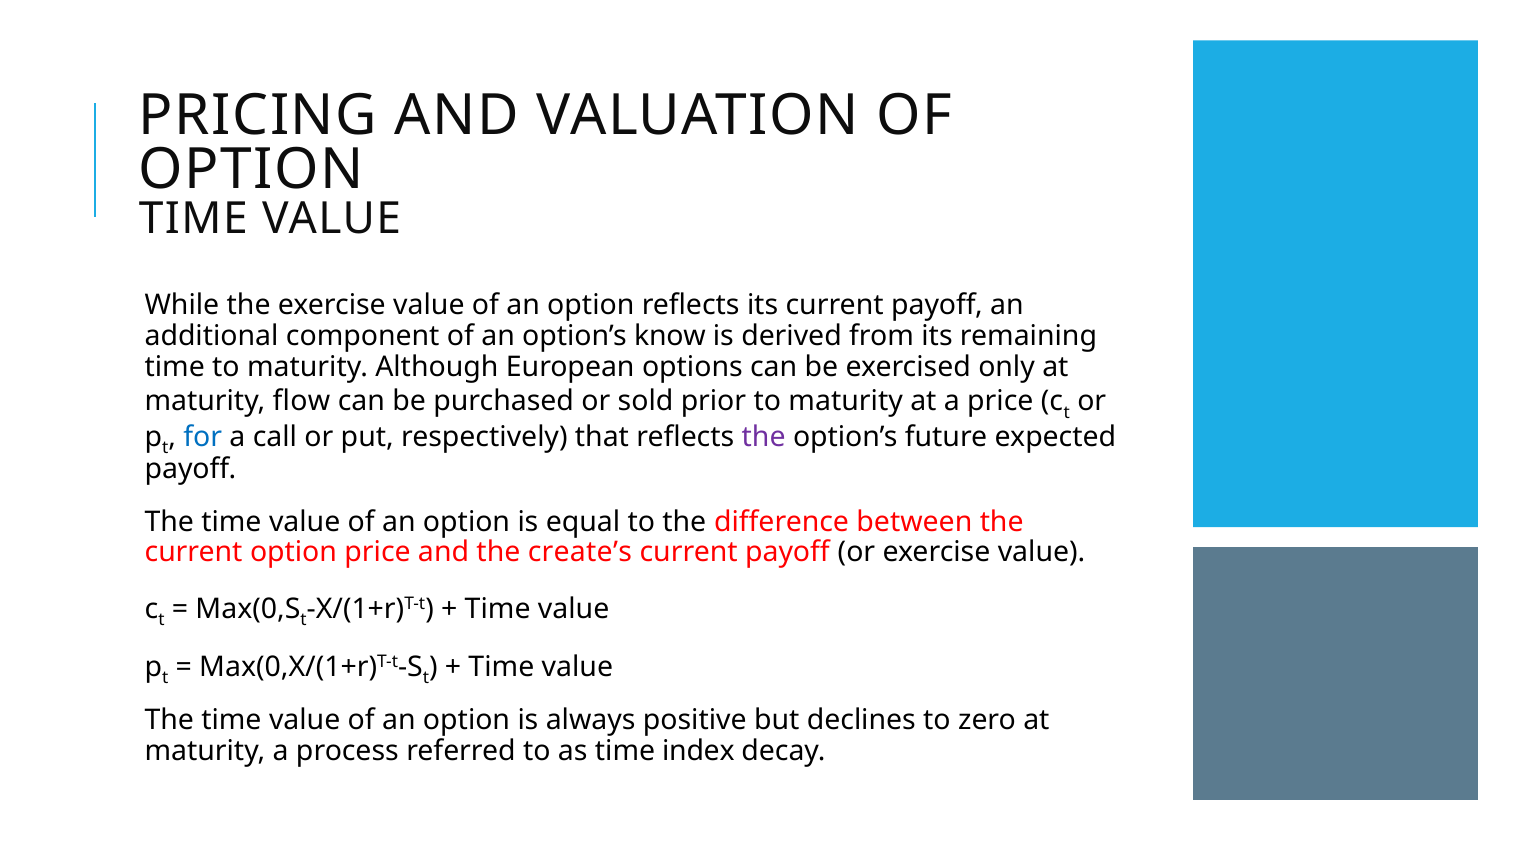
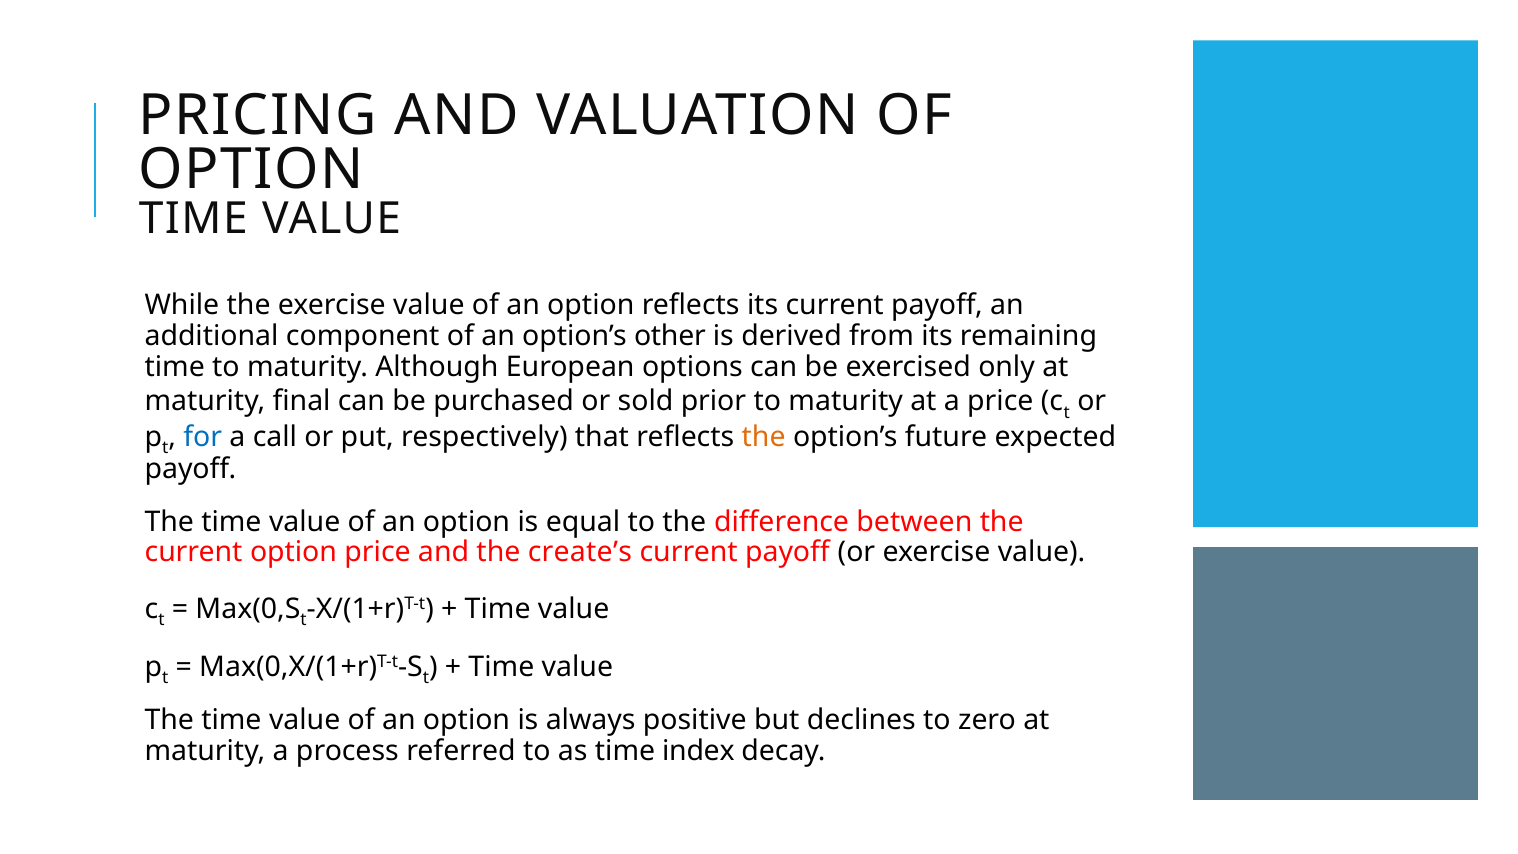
know: know -> other
flow: flow -> final
the at (764, 437) colour: purple -> orange
